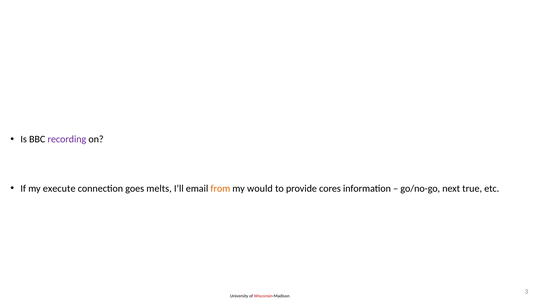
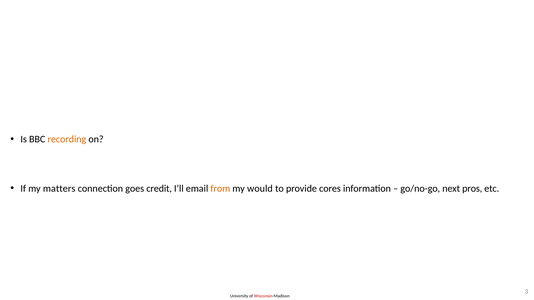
recording colour: purple -> orange
execute: execute -> matters
melts: melts -> credit
true: true -> pros
